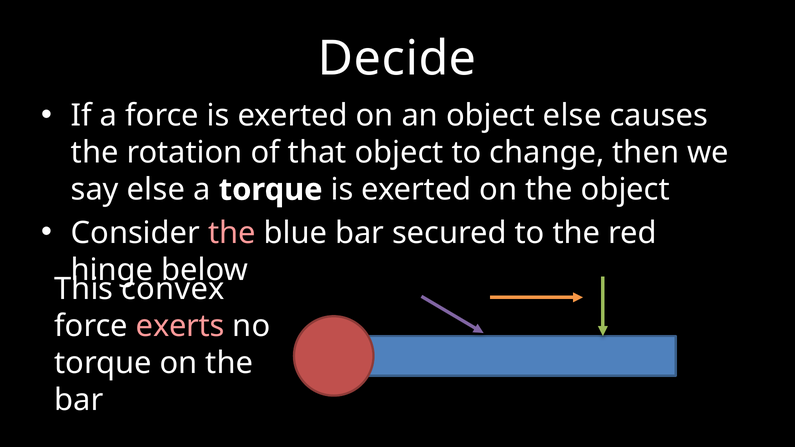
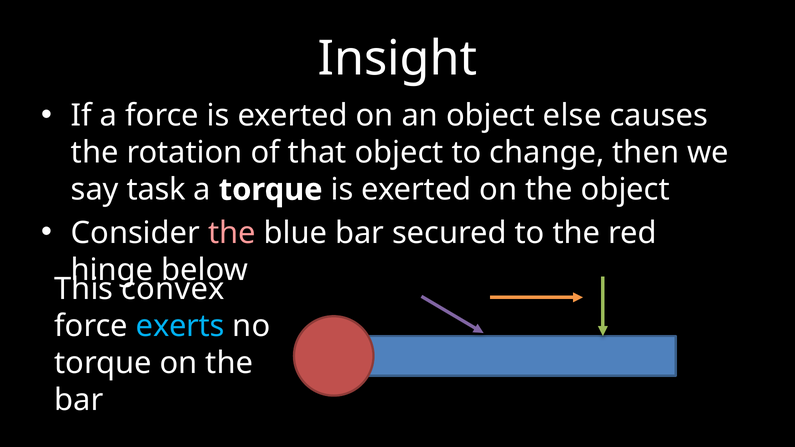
Decide: Decide -> Insight
say else: else -> task
exerts colour: pink -> light blue
